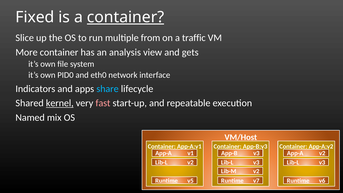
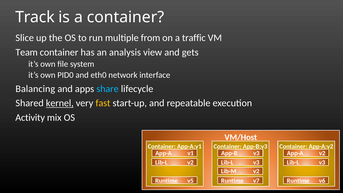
Fixed: Fixed -> Track
container at (125, 17) underline: present -> none
More: More -> Team
Indicators: Indicators -> Balancing
fast colour: pink -> yellow
Named: Named -> Activity
